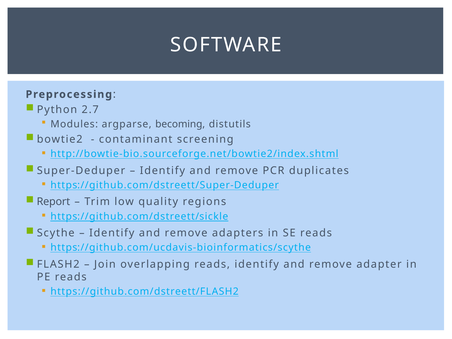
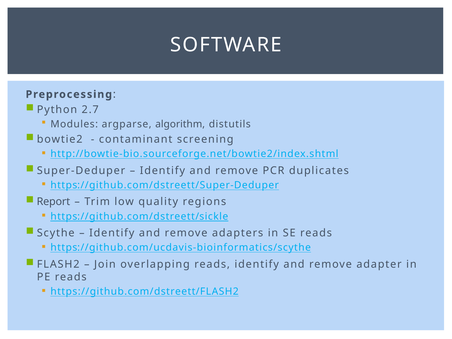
becoming: becoming -> algorithm
